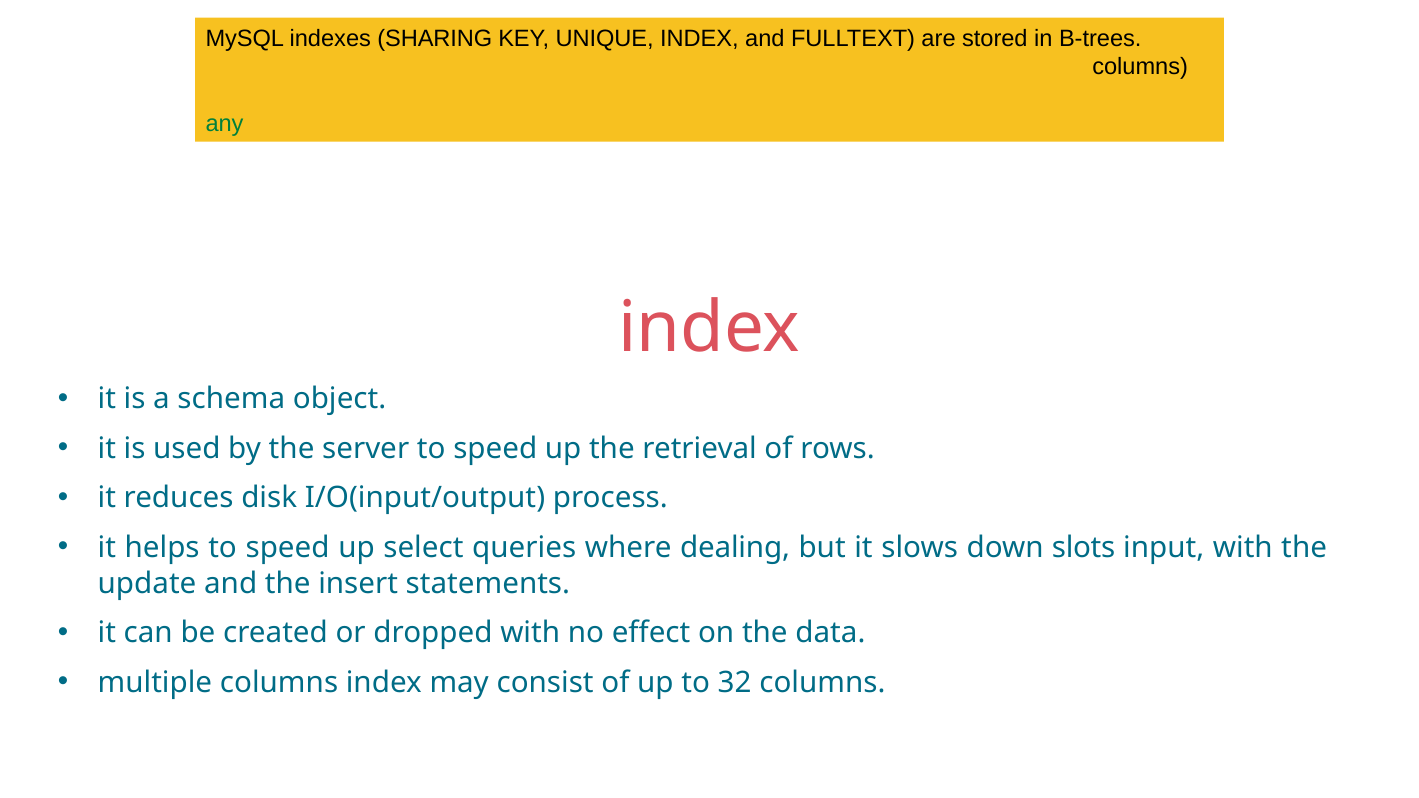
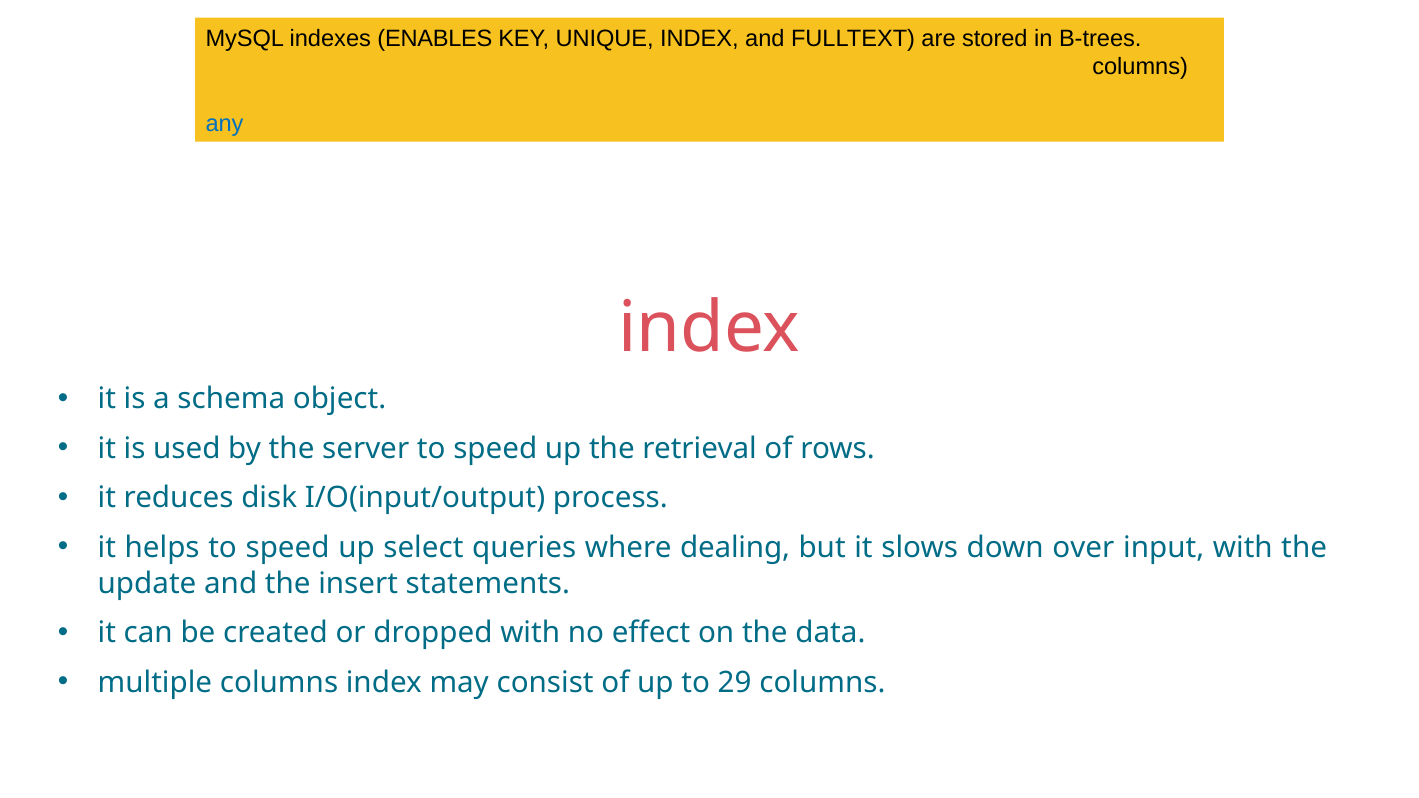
SHARING: SHARING -> ENABLES
any colour: green -> blue
slots: slots -> over
32: 32 -> 29
